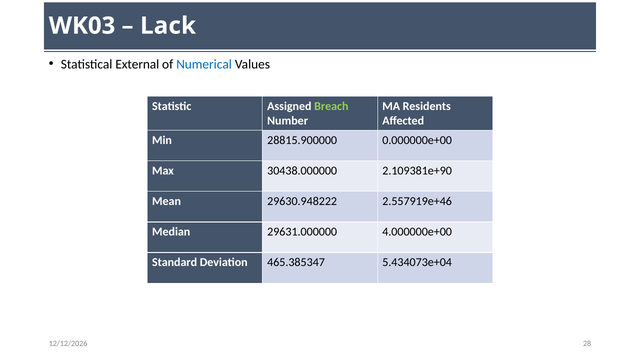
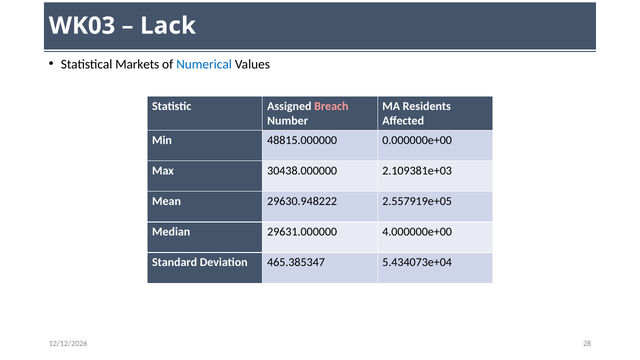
External: External -> Markets
Breach colour: light green -> pink
28815.900000: 28815.900000 -> 48815.000000
2.109381e+90: 2.109381e+90 -> 2.109381e+03
2.557919e+46: 2.557919e+46 -> 2.557919e+05
